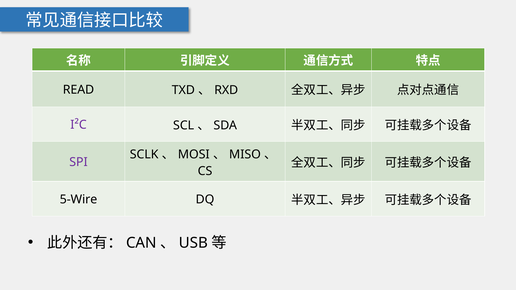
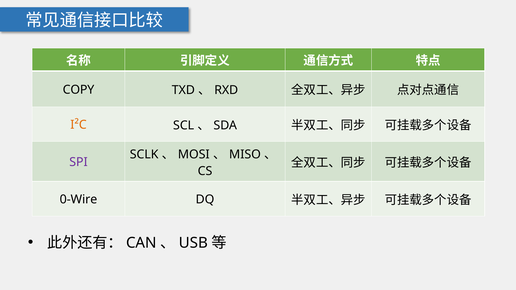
READ: READ -> COPY
I²C colour: purple -> orange
5-Wire: 5-Wire -> 0-Wire
